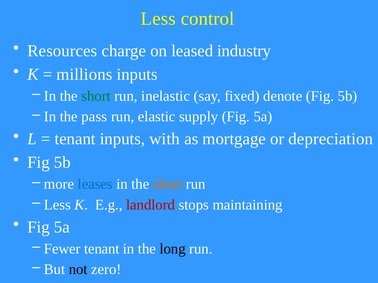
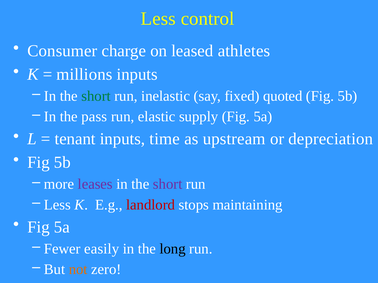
Resources: Resources -> Consumer
industry: industry -> athletes
denote: denote -> quoted
with: with -> time
mortgage: mortgage -> upstream
leases colour: blue -> purple
short at (168, 184) colour: orange -> purple
Fewer tenant: tenant -> easily
not colour: black -> orange
